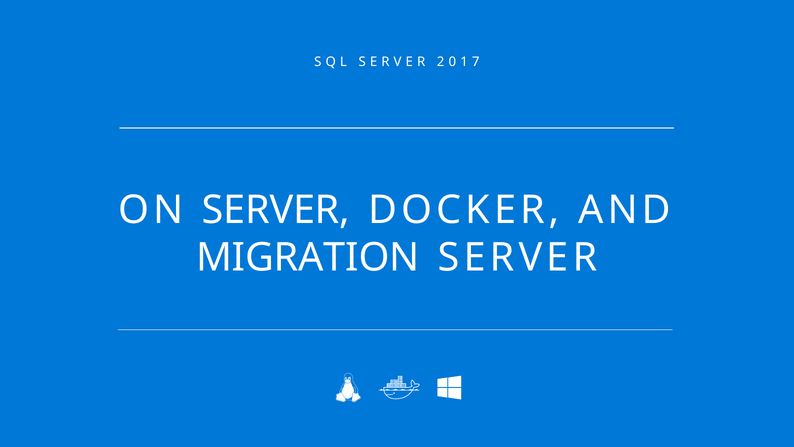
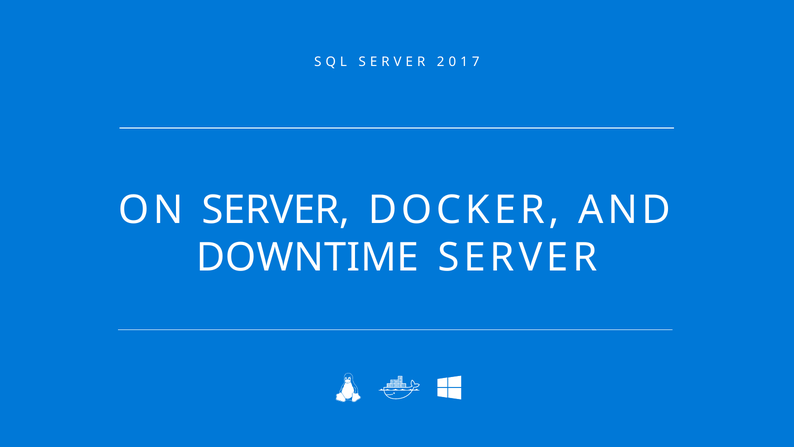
MIGRATION: MIGRATION -> DOWNTIME
